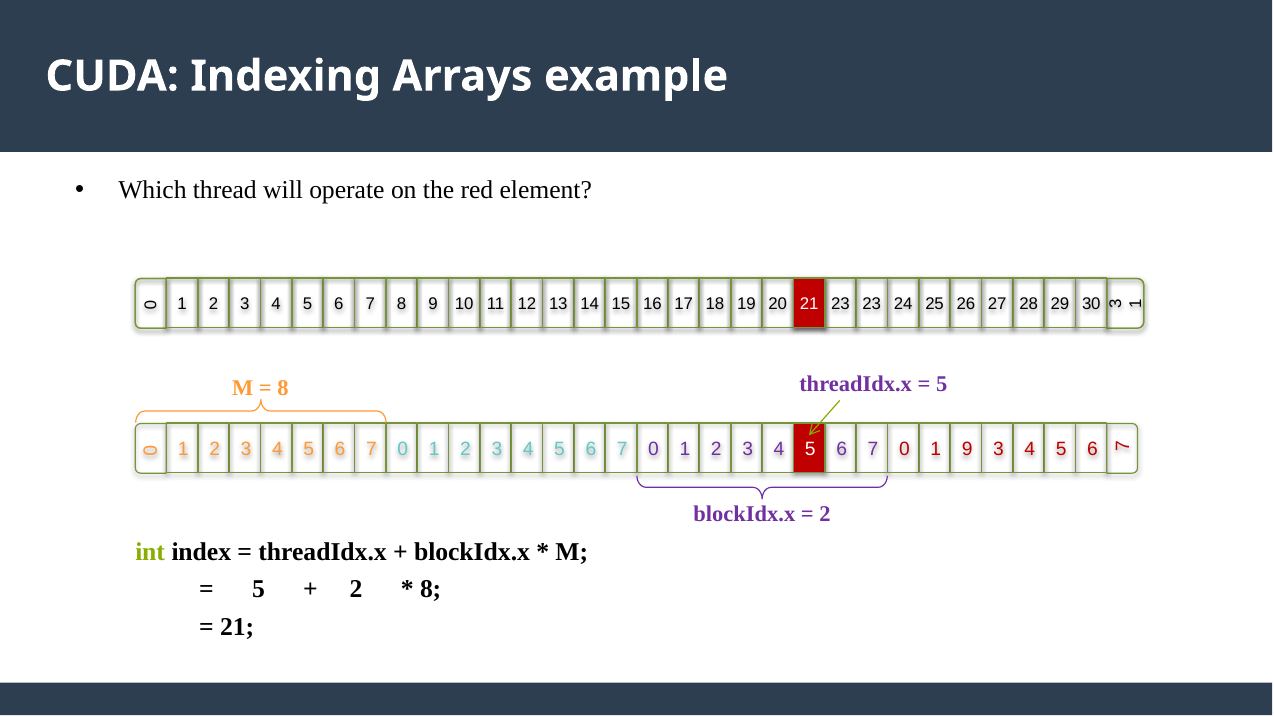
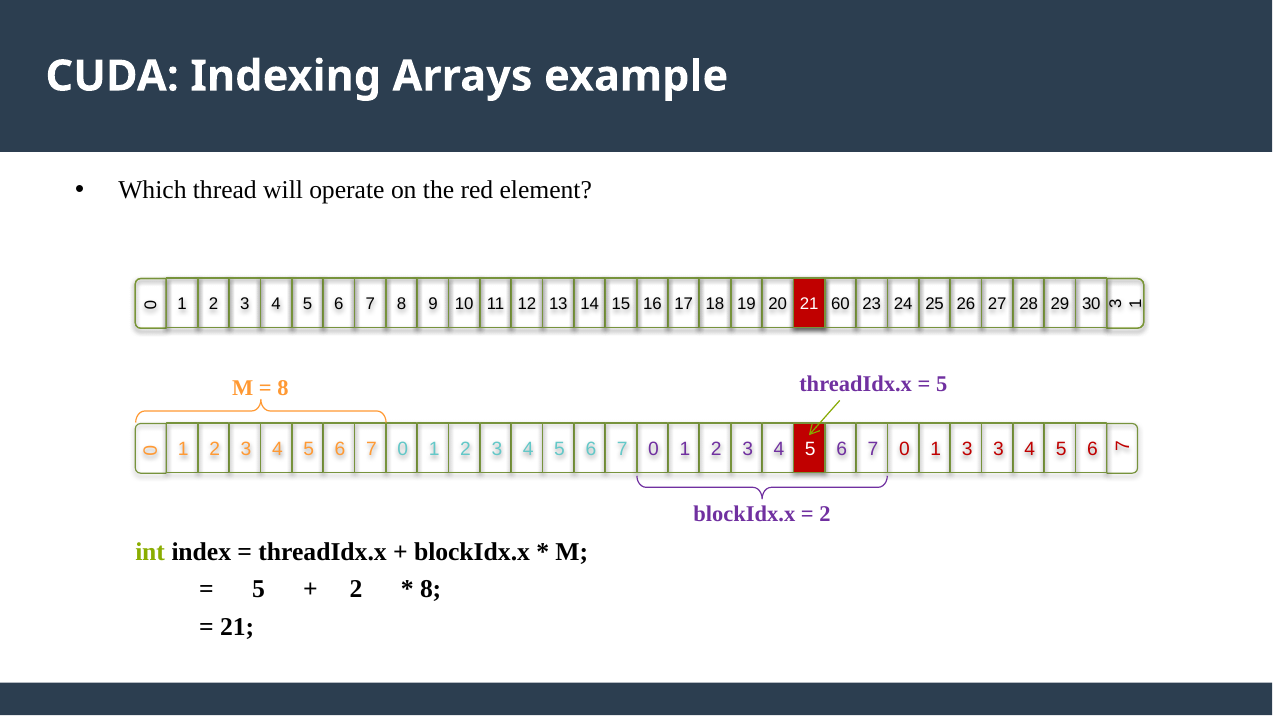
21 23: 23 -> 60
1 9: 9 -> 3
